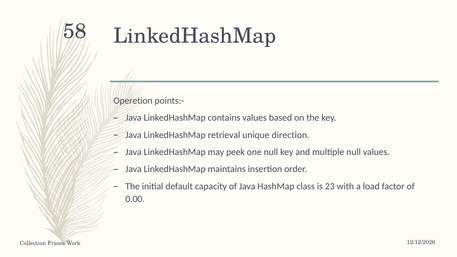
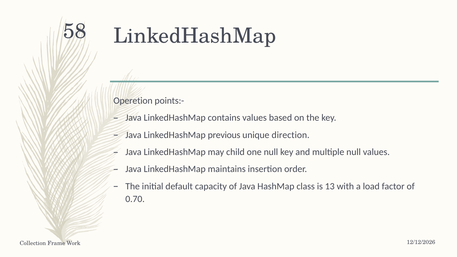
retrieval: retrieval -> previous
peek: peek -> child
23: 23 -> 13
0.00: 0.00 -> 0.70
